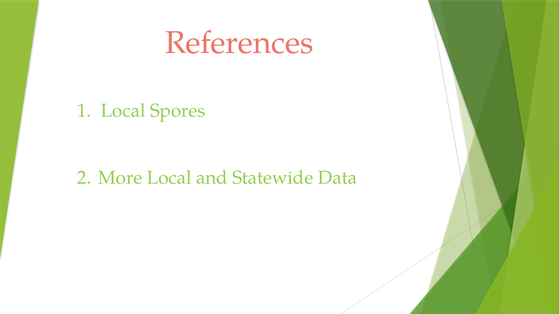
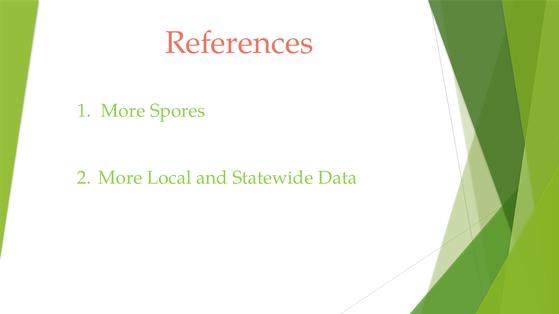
Local at (123, 111): Local -> More
